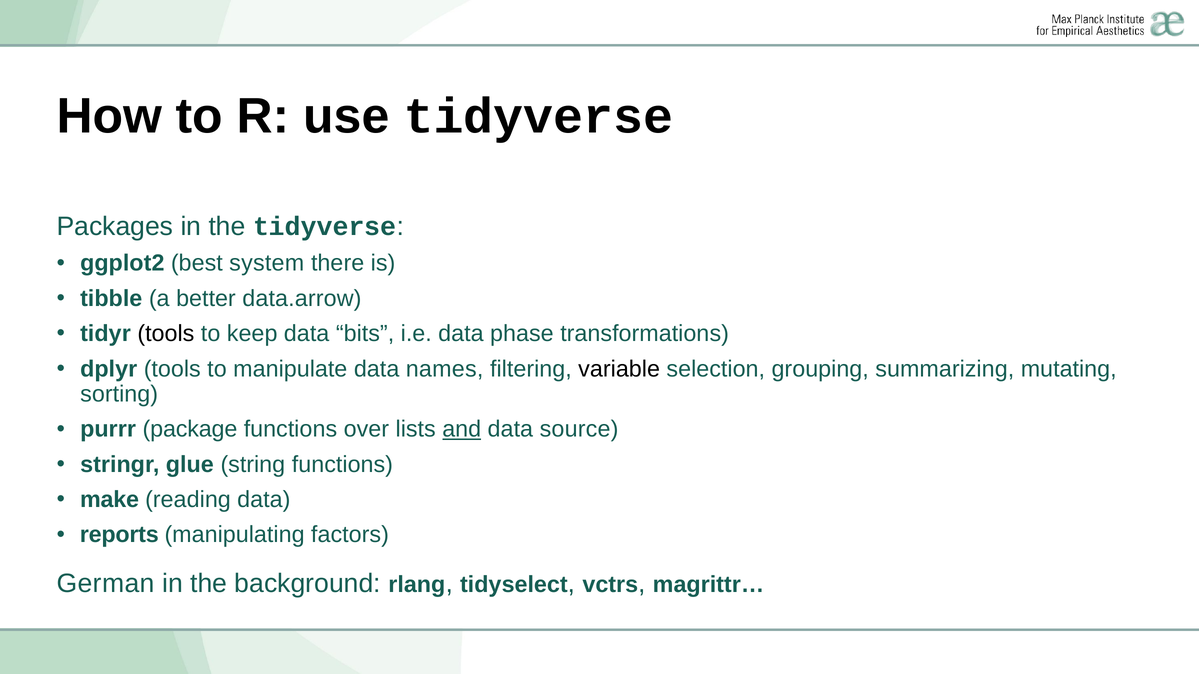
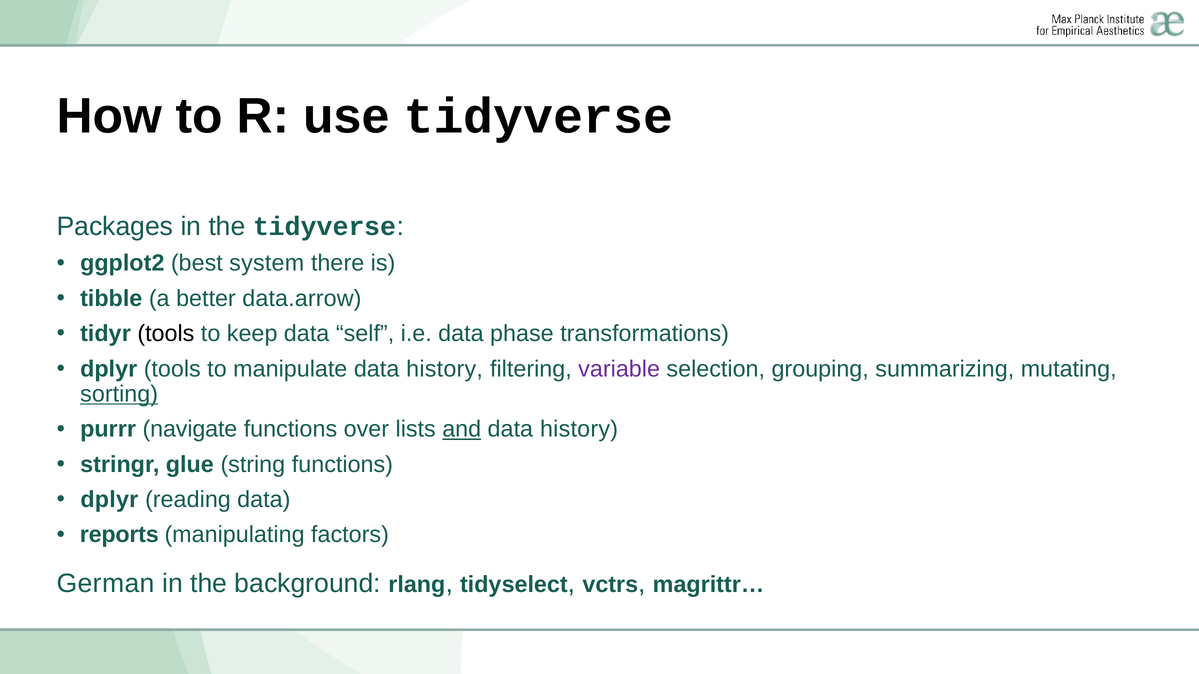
bits: bits -> self
manipulate data names: names -> history
variable colour: black -> purple
sorting underline: none -> present
package: package -> navigate
source at (579, 430): source -> history
make at (110, 500): make -> dplyr
